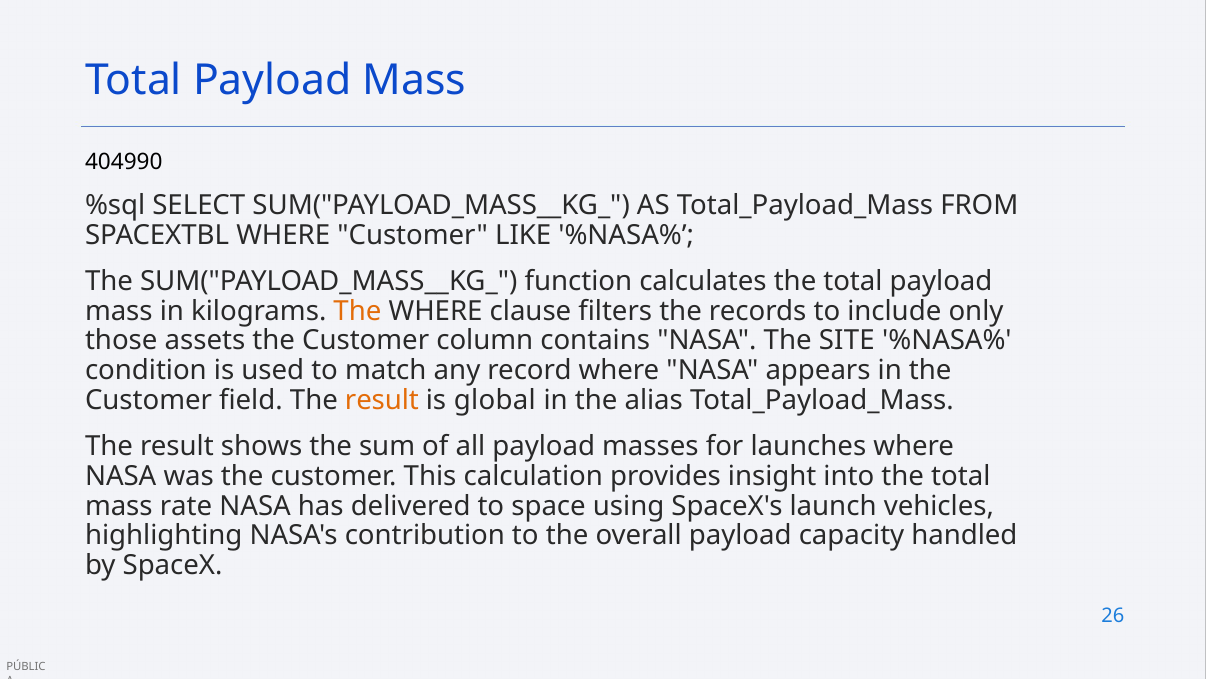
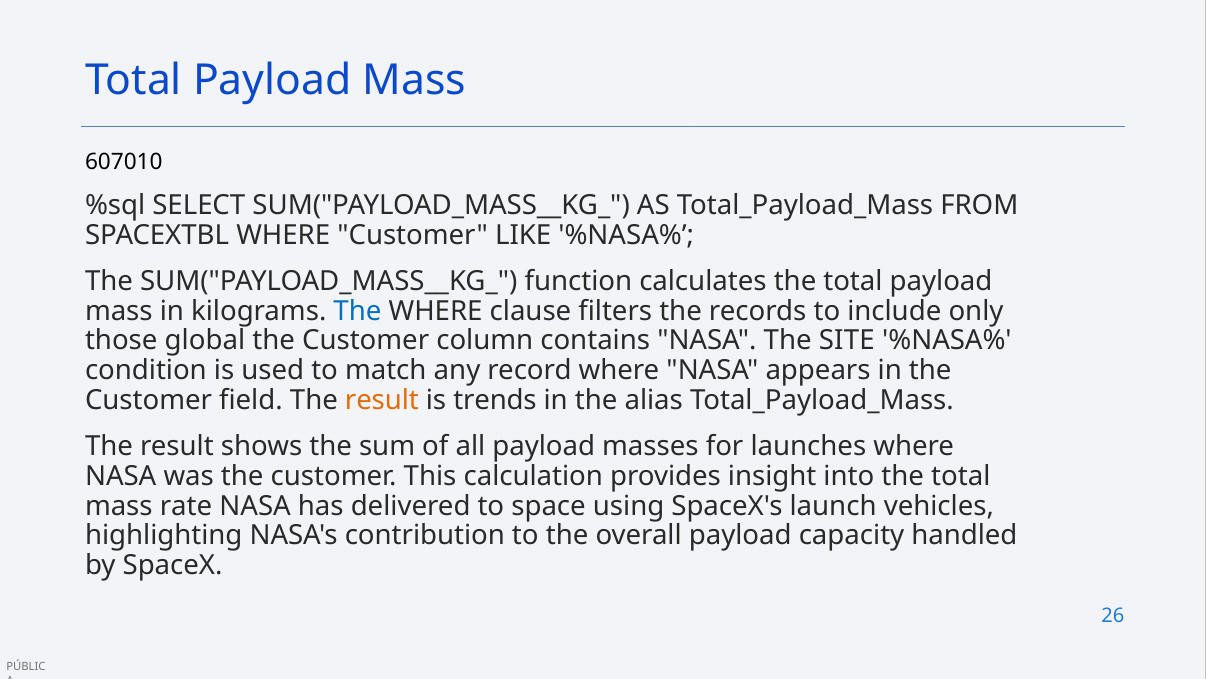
404990: 404990 -> 607010
The at (357, 311) colour: orange -> blue
assets: assets -> global
global: global -> trends
